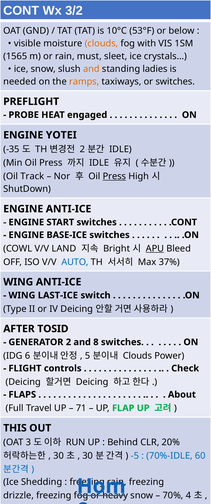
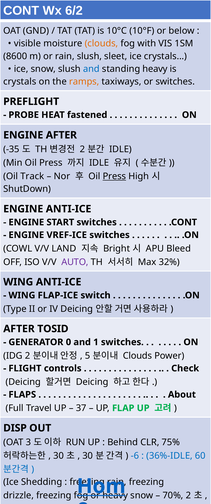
3/2: 3/2 -> 6/2
53°F: 53°F -> 10°F
1565: 1565 -> 8600
rain must: must -> slush
and at (91, 69) colour: orange -> blue
standing ladies: ladies -> heavy
needed at (20, 82): needed -> crystals
engaged: engaged -> fastened
ENGINE YOTEI: YOTEI -> AFTER
BASE-ICE: BASE-ICE -> VREF-ICE
APU underline: present -> none
AUTO colour: blue -> purple
37%: 37% -> 32%
LAST-ICE: LAST-ICE -> FLAP-ICE
GENERATOR 2: 2 -> 0
8: 8 -> 1
IDG 6: 6 -> 2
71: 71 -> 37
THIS: THIS -> DISP
20%: 20% -> 75%
-5: -5 -> -6
70%-IDLE: 70%-IDLE -> 36%-IDLE
70% 4: 4 -> 2
